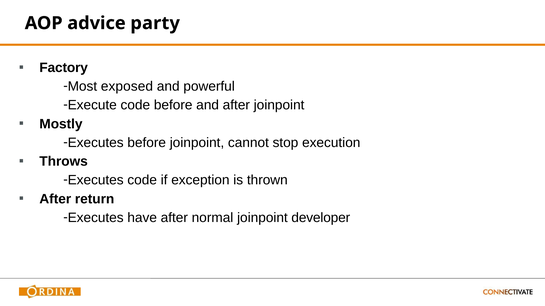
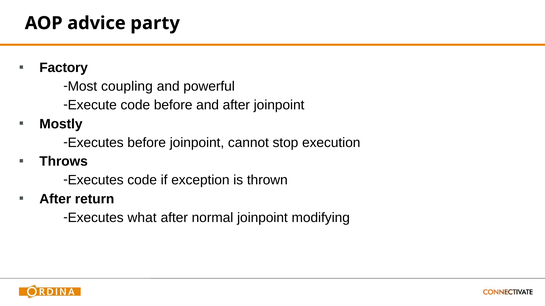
exposed: exposed -> coupling
have: have -> what
developer: developer -> modifying
